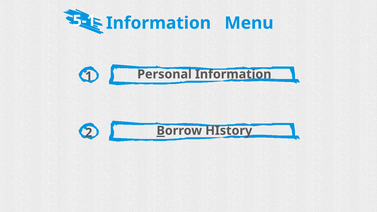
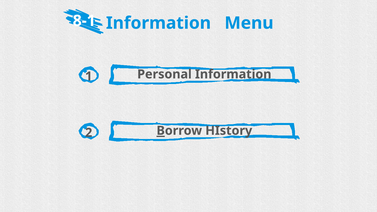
5-1: 5-1 -> 8-1
